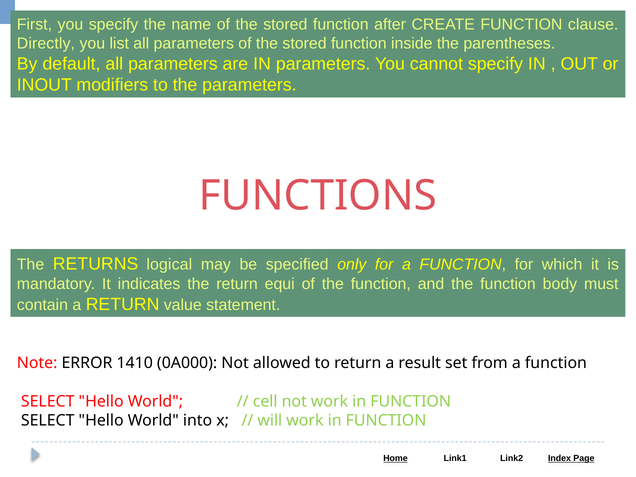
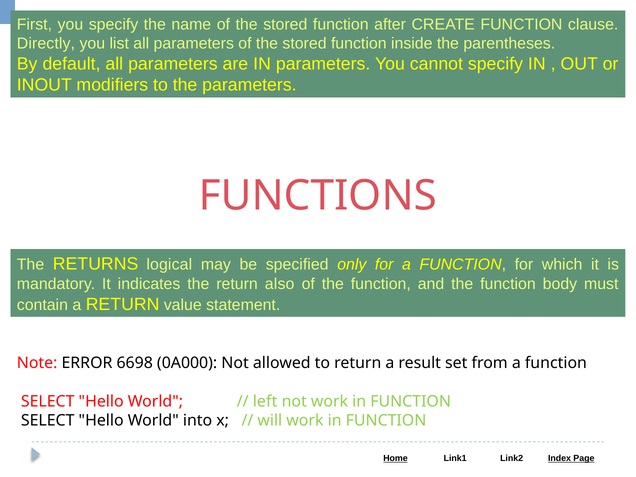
equi: equi -> also
1410: 1410 -> 6698
cell: cell -> left
